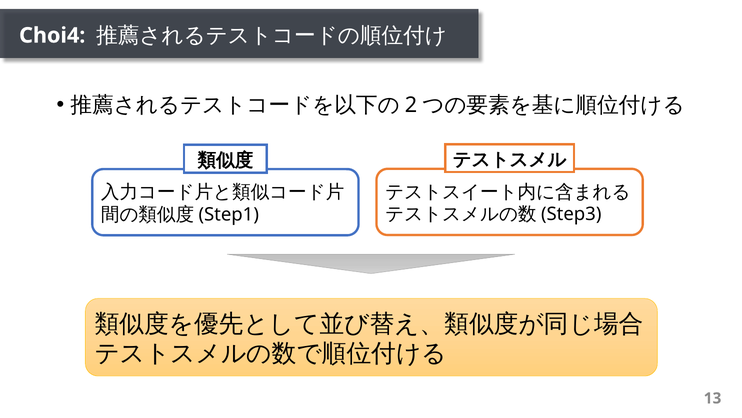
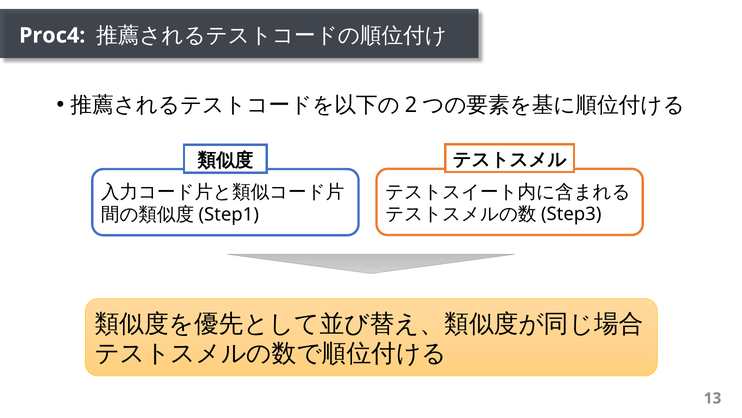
Choi4: Choi4 -> Proc4
